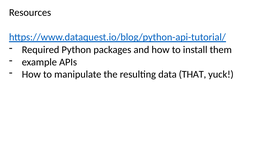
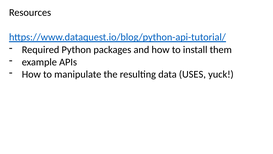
THAT: THAT -> USES
